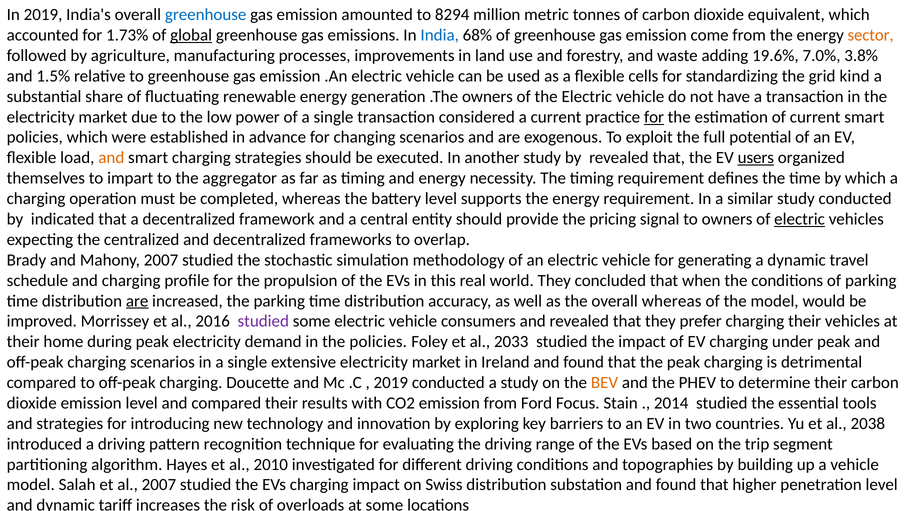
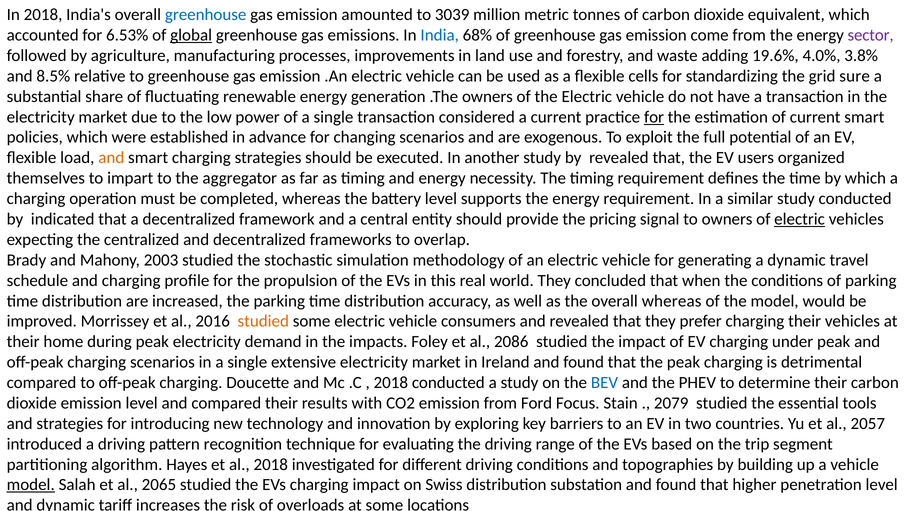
In 2019: 2019 -> 2018
8294: 8294 -> 3039
1.73%: 1.73% -> 6.53%
sector colour: orange -> purple
7.0%: 7.0% -> 4.0%
1.5%: 1.5% -> 8.5%
kind: kind -> sure
users underline: present -> none
Mahony 2007: 2007 -> 2003
are at (137, 301) underline: present -> none
studied at (263, 321) colour: purple -> orange
the policies: policies -> impacts
2033: 2033 -> 2086
2019 at (391, 382): 2019 -> 2018
BEV colour: orange -> blue
2014: 2014 -> 2079
2038: 2038 -> 2057
al 2010: 2010 -> 2018
model at (31, 485) underline: none -> present
al 2007: 2007 -> 2065
